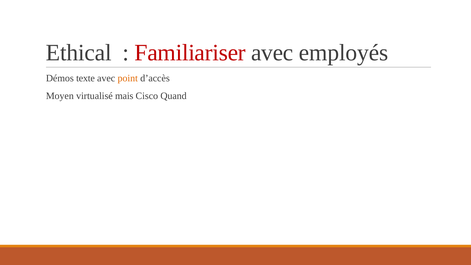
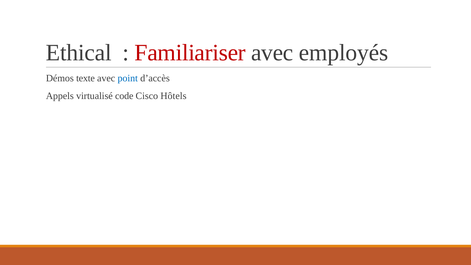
point colour: orange -> blue
Moyen: Moyen -> Appels
mais: mais -> code
Quand: Quand -> Hôtels
